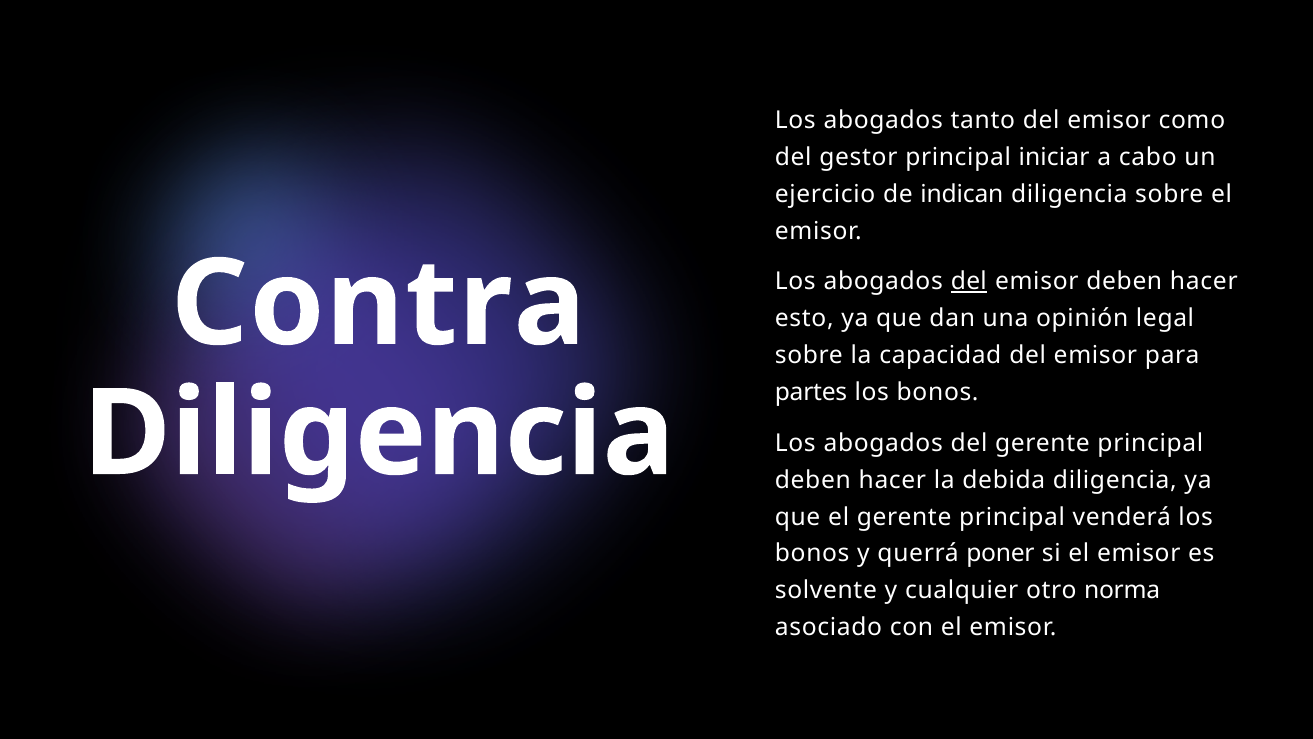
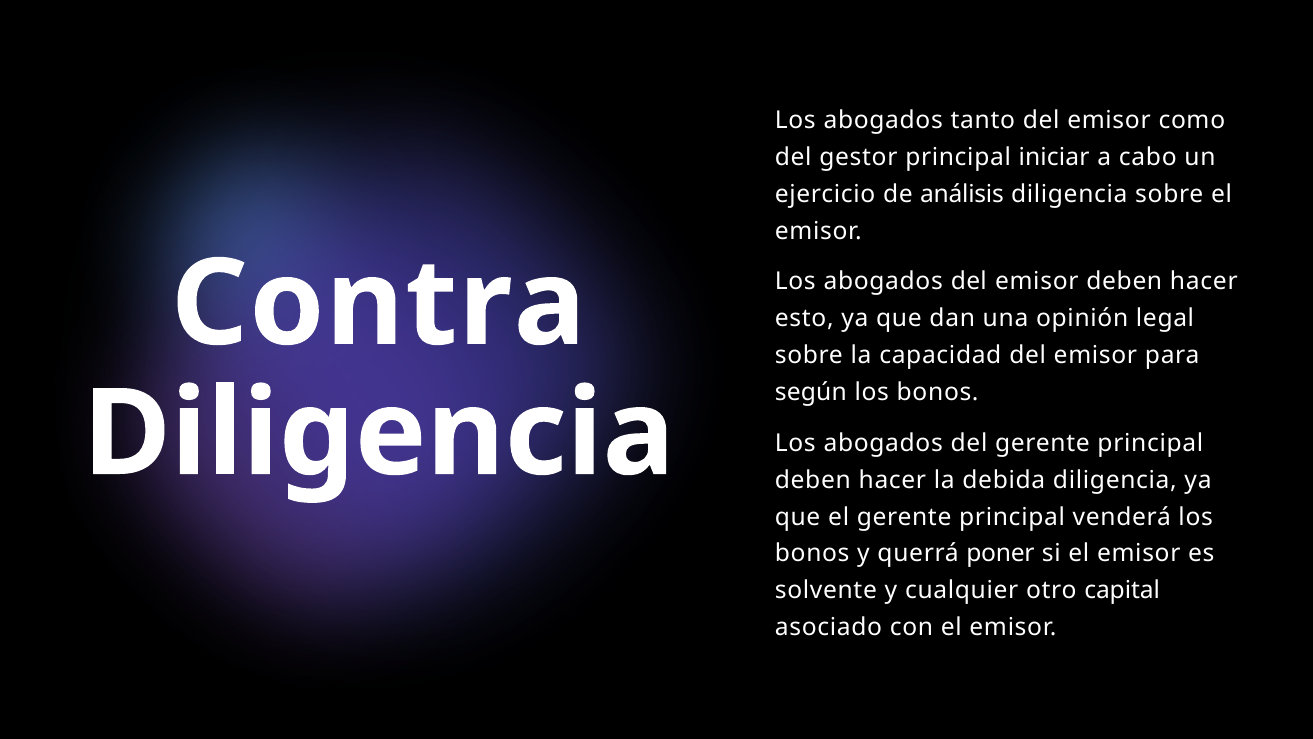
indican: indican -> análisis
del at (969, 281) underline: present -> none
partes: partes -> según
norma: norma -> capital
